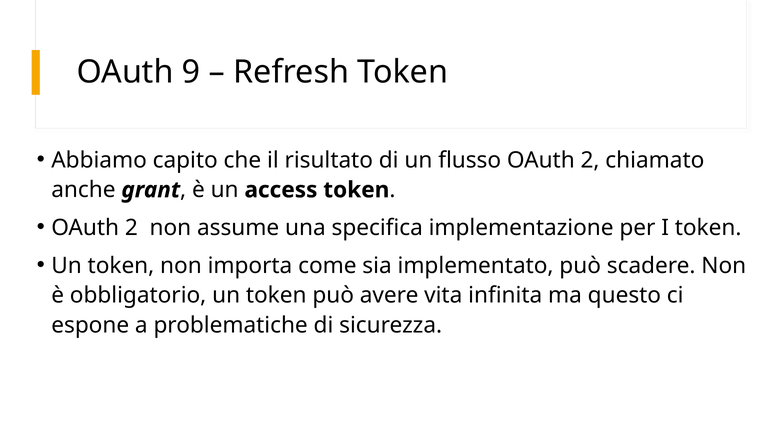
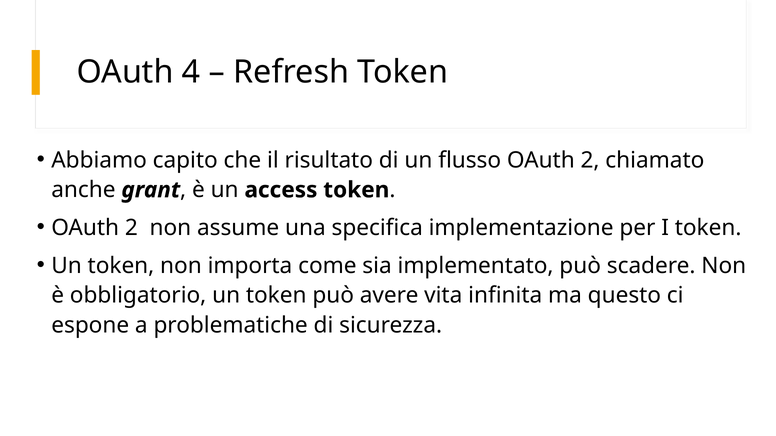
9: 9 -> 4
